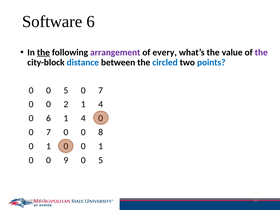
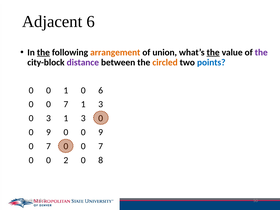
Software: Software -> Adjacent
arrangement colour: purple -> orange
every: every -> union
the at (213, 52) underline: none -> present
distance colour: blue -> purple
circled colour: blue -> orange
0 0 5: 5 -> 1
7 at (101, 90): 7 -> 6
2 at (66, 104): 2 -> 7
4 at (101, 104): 4 -> 3
0 6: 6 -> 3
4 at (83, 118): 4 -> 3
7 at (48, 132): 7 -> 9
8 at (101, 132): 8 -> 9
1 at (48, 146): 1 -> 7
1 at (101, 146): 1 -> 7
0 9: 9 -> 2
5 at (101, 160): 5 -> 8
